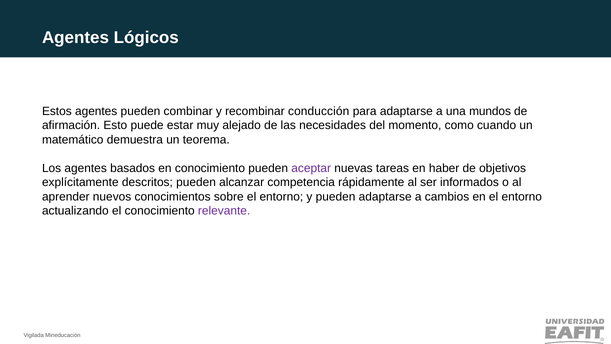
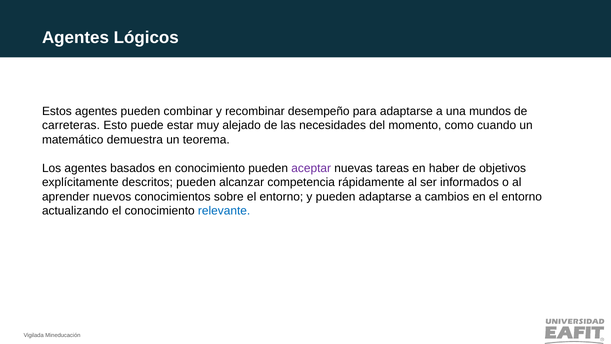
conducción: conducción -> desempeño
afirmación: afirmación -> carreteras
relevante colour: purple -> blue
